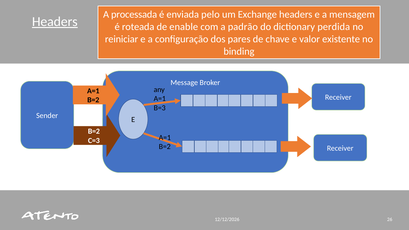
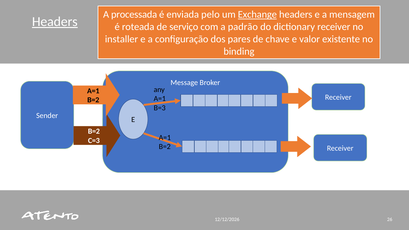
Exchange underline: none -> present
enable: enable -> serviço
dictionary perdida: perdida -> receiver
reiniciar: reiniciar -> installer
